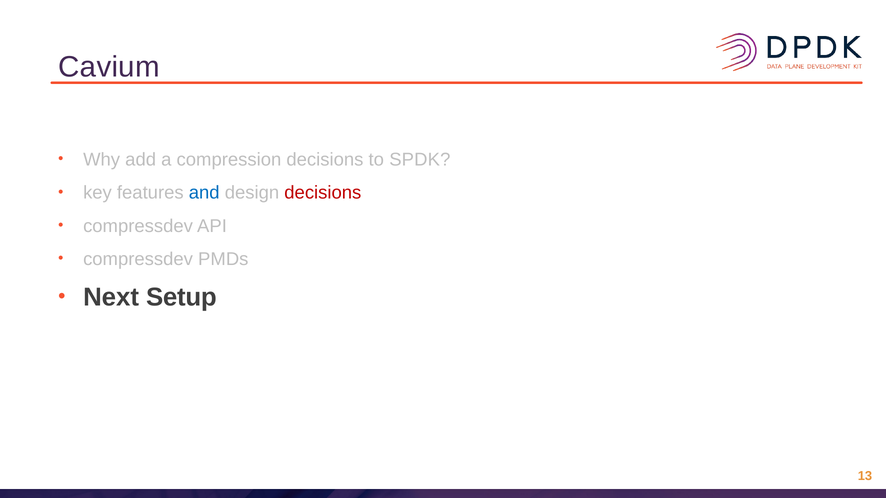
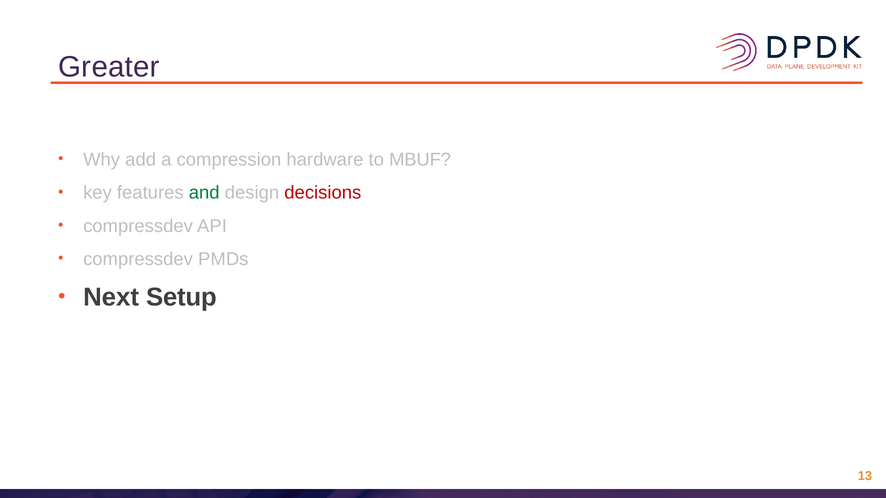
Cavium: Cavium -> Greater
compression decisions: decisions -> hardware
SPDK: SPDK -> MBUF
and colour: blue -> green
